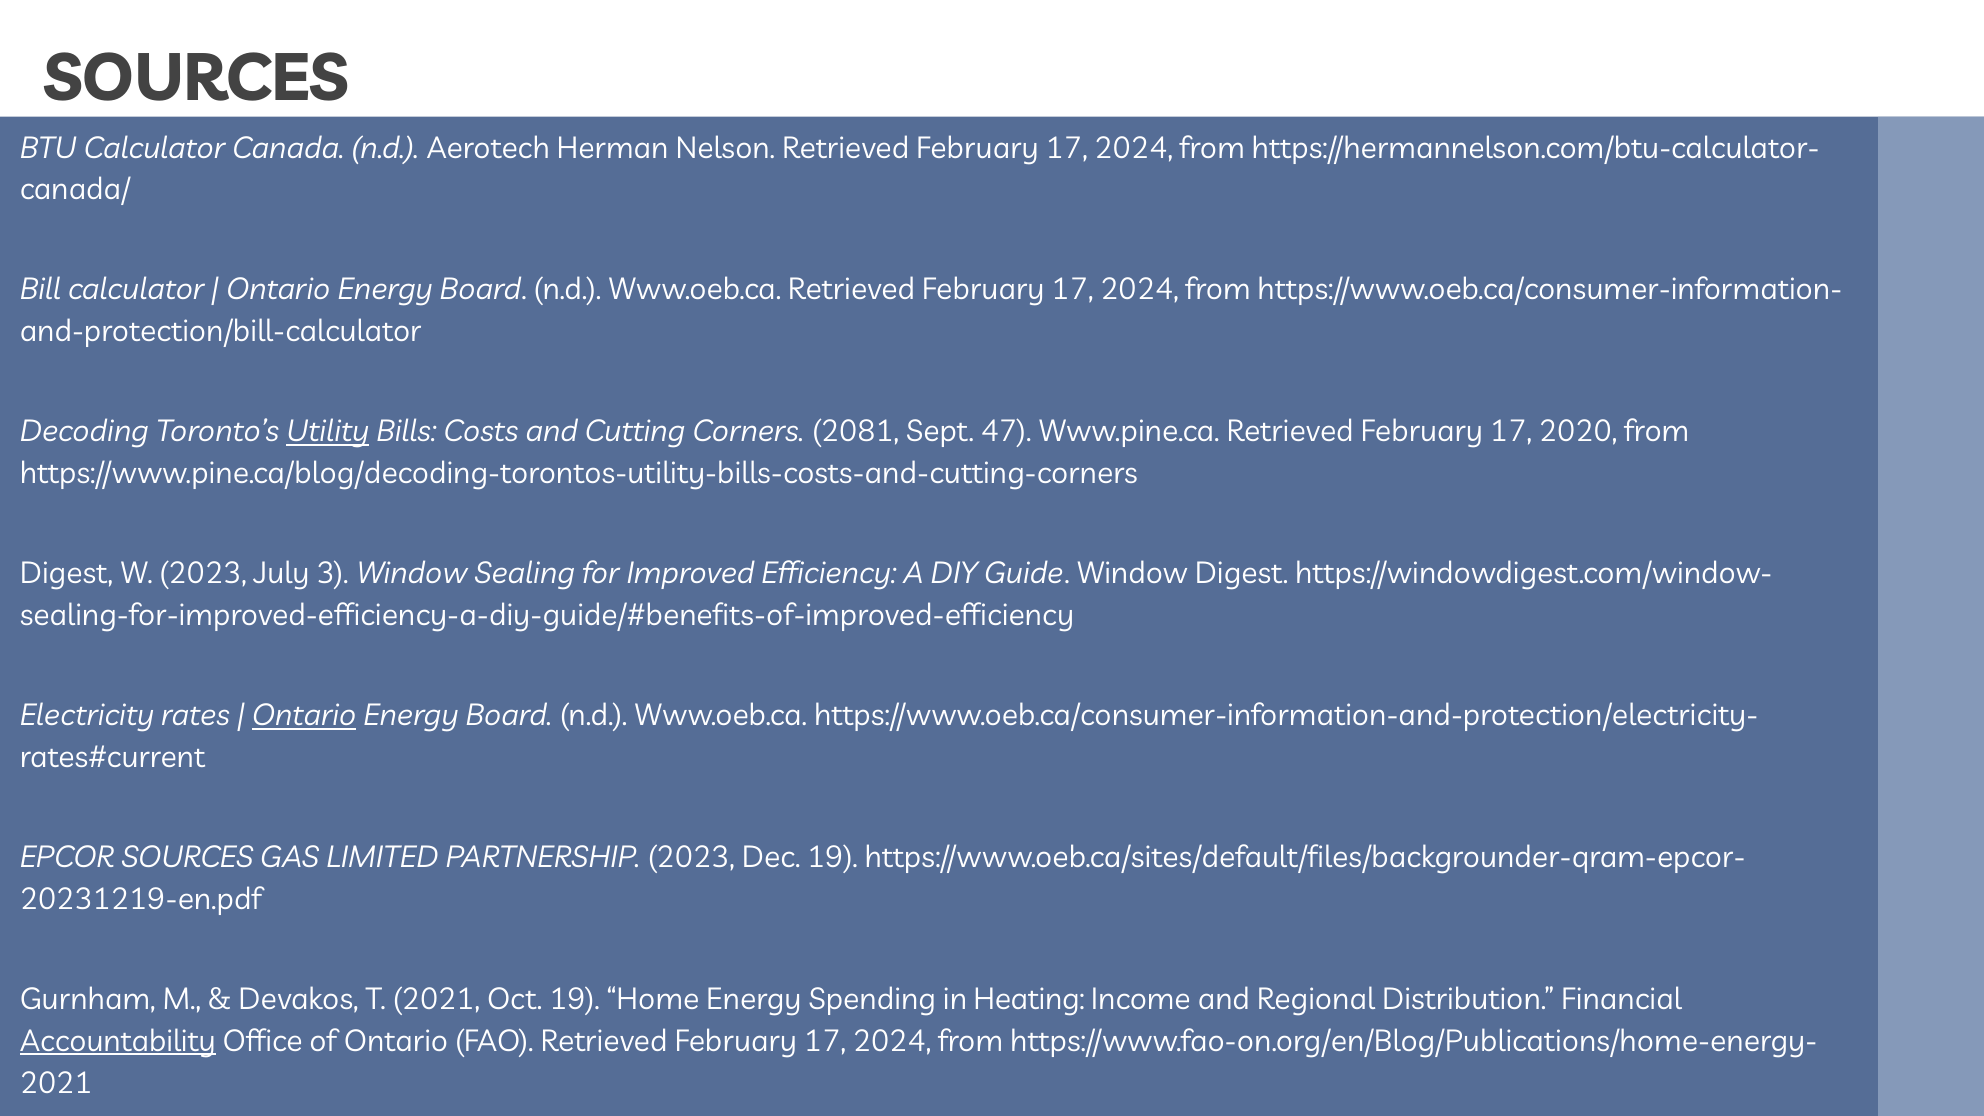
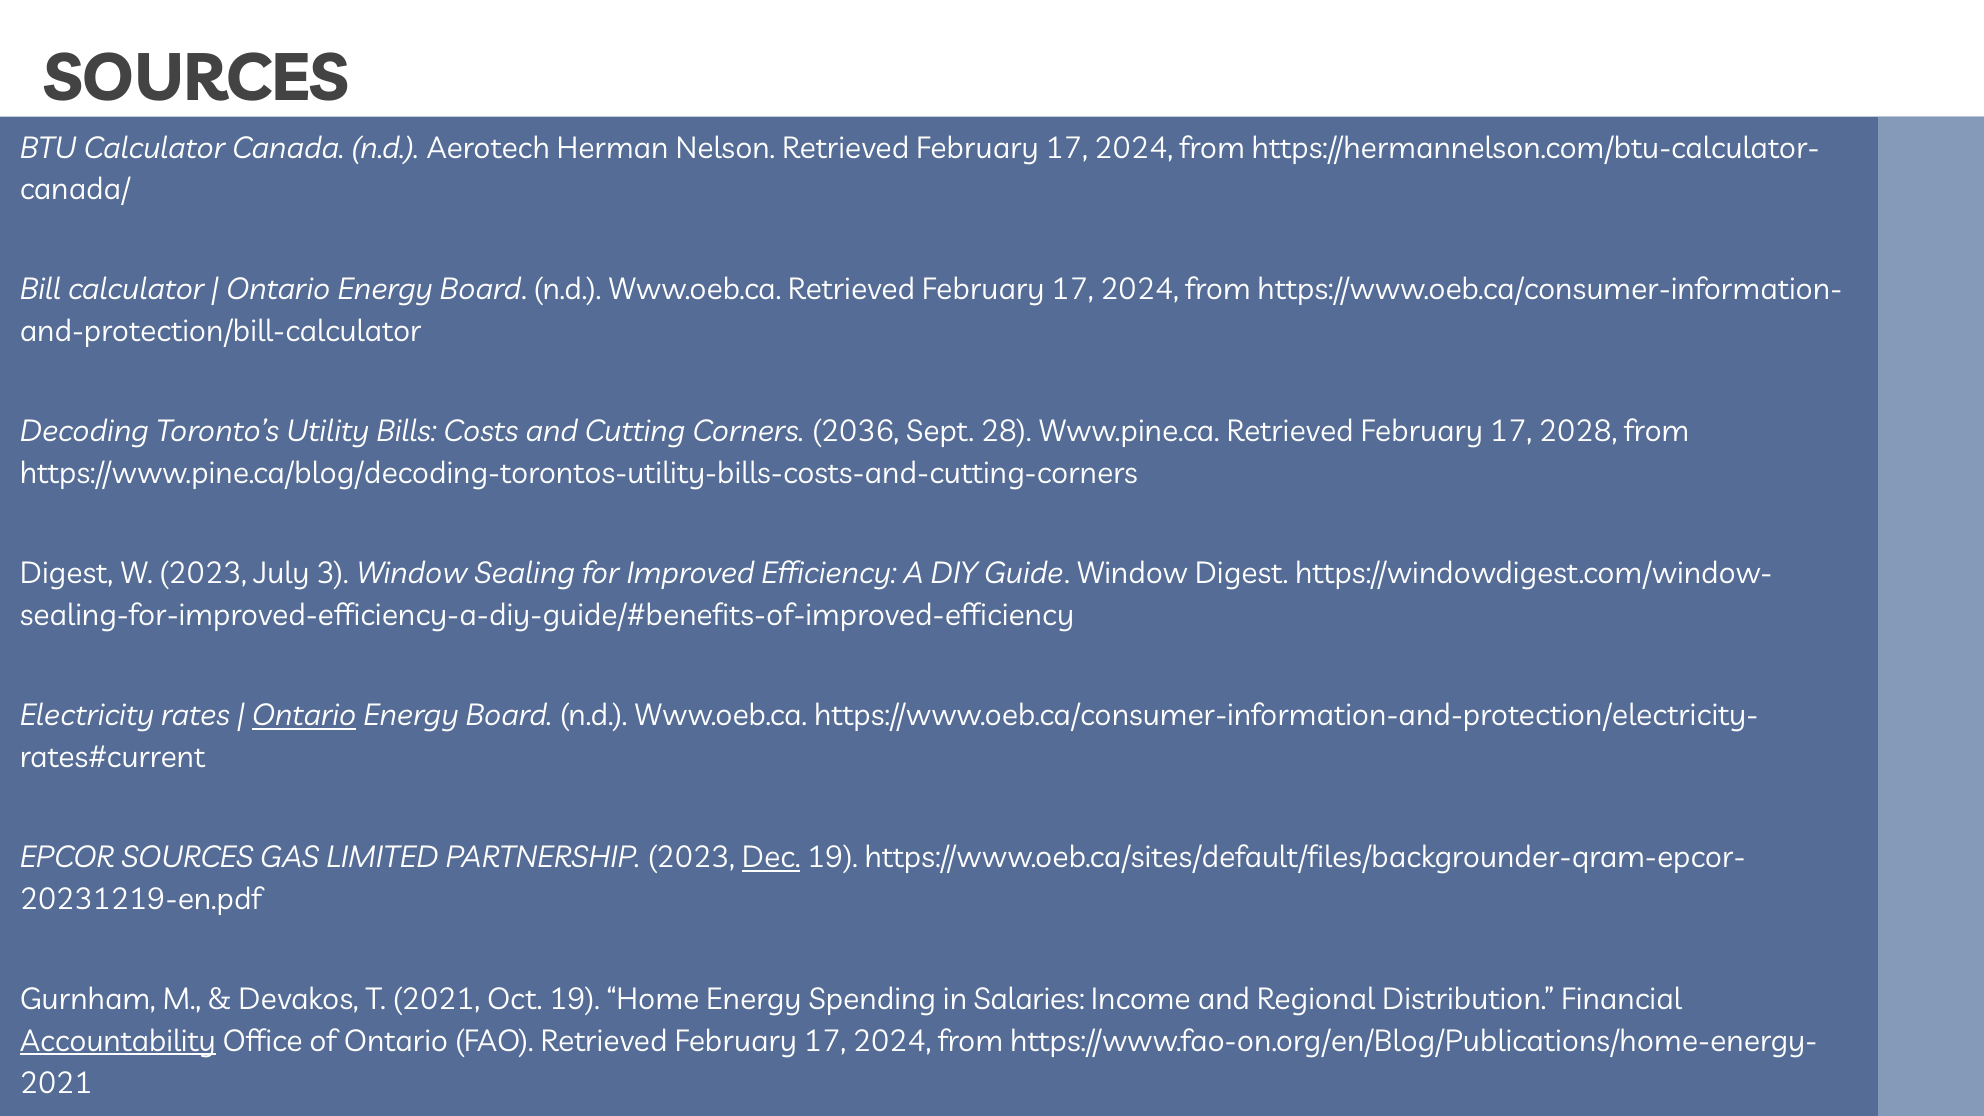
Utility underline: present -> none
2081: 2081 -> 2036
47: 47 -> 28
2020: 2020 -> 2028
Dec underline: none -> present
Heating: Heating -> Salaries
